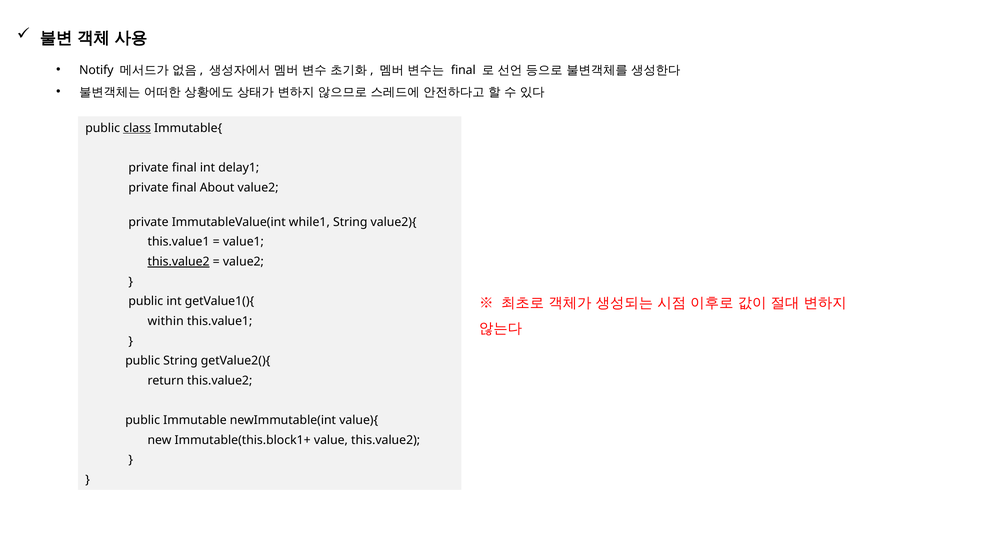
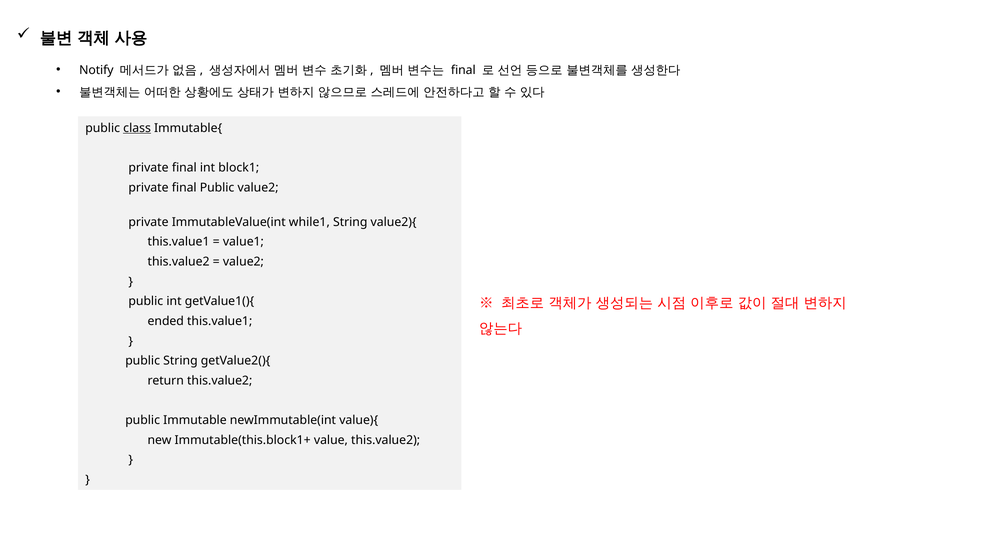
delay1: delay1 -> block1
final About: About -> Public
this.value2 at (179, 262) underline: present -> none
within: within -> ended
